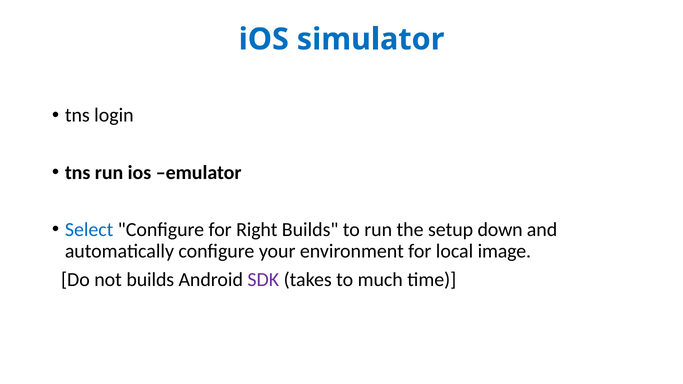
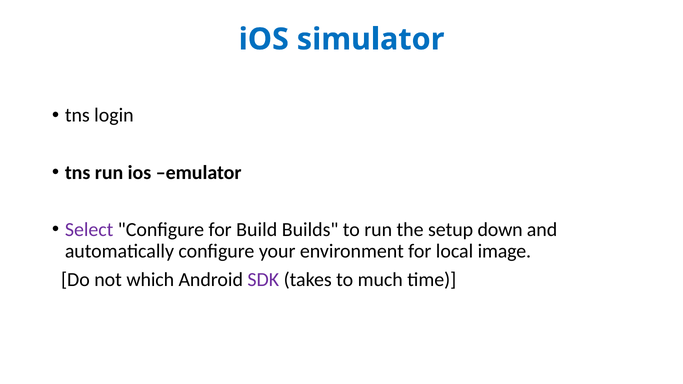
Select colour: blue -> purple
Right: Right -> Build
not builds: builds -> which
